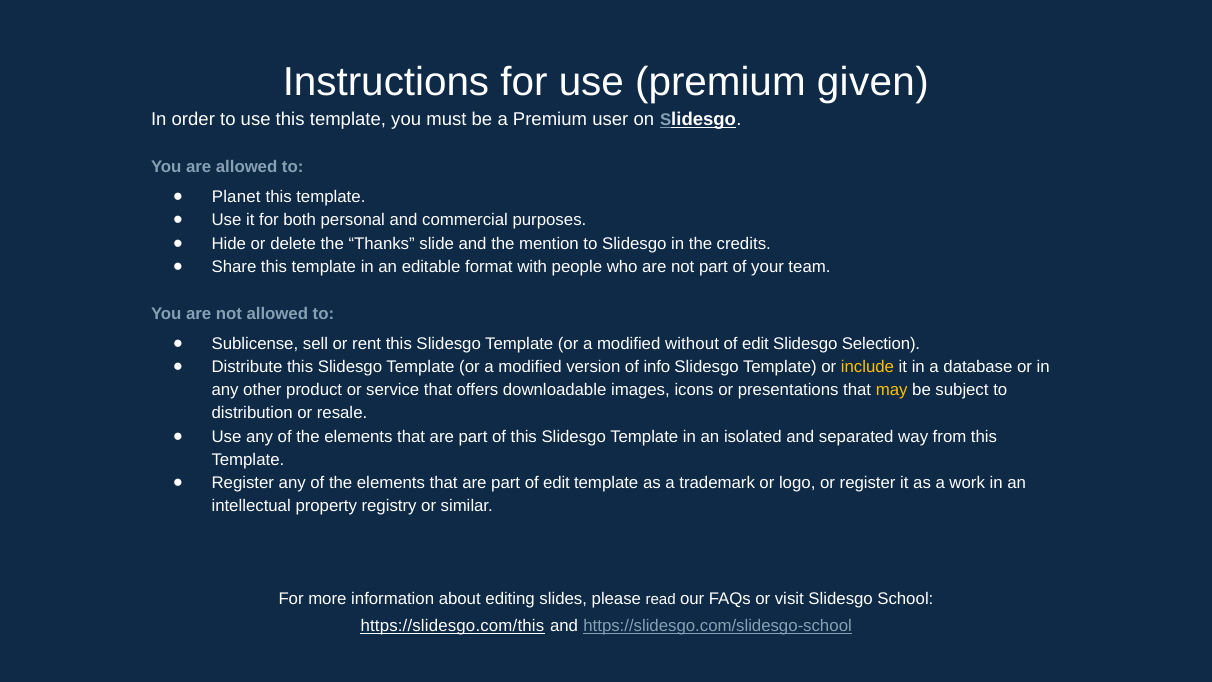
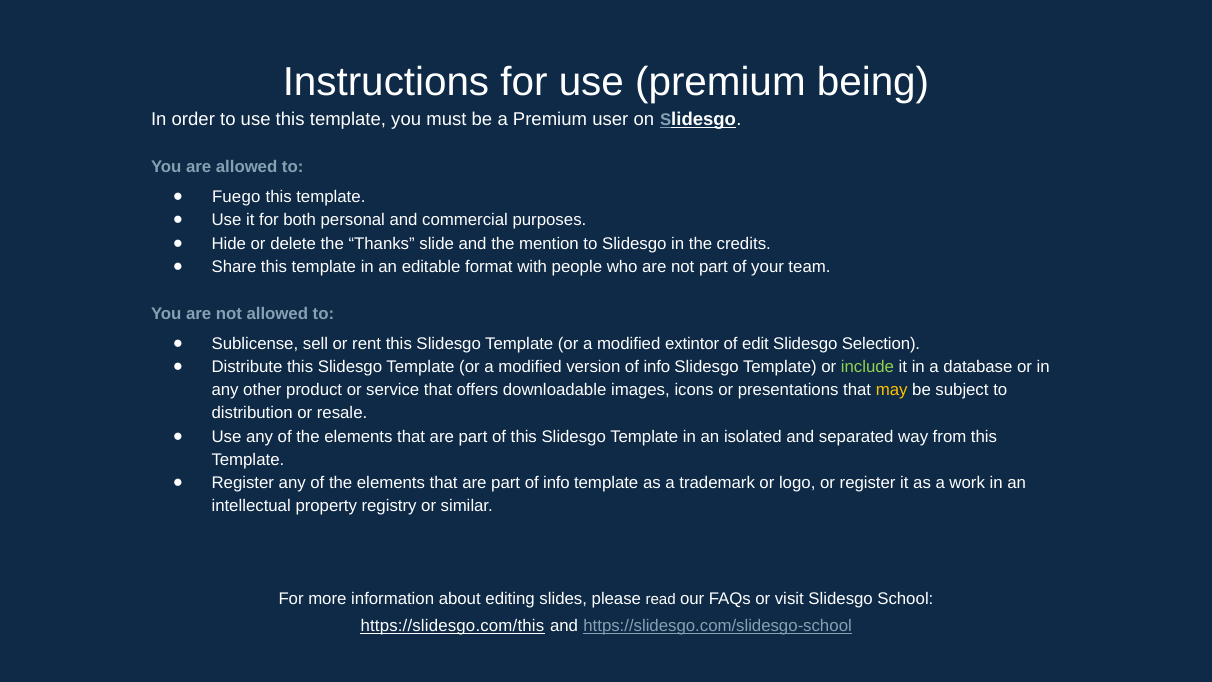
given: given -> being
Planet: Planet -> Fuego
without: without -> extintor
include colour: yellow -> light green
part of edit: edit -> info
